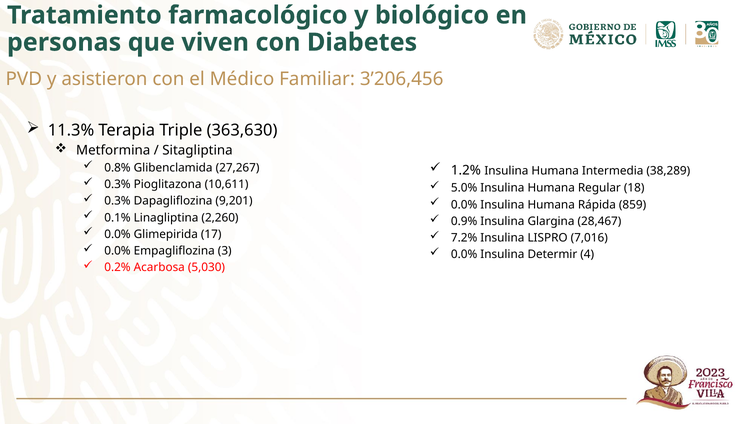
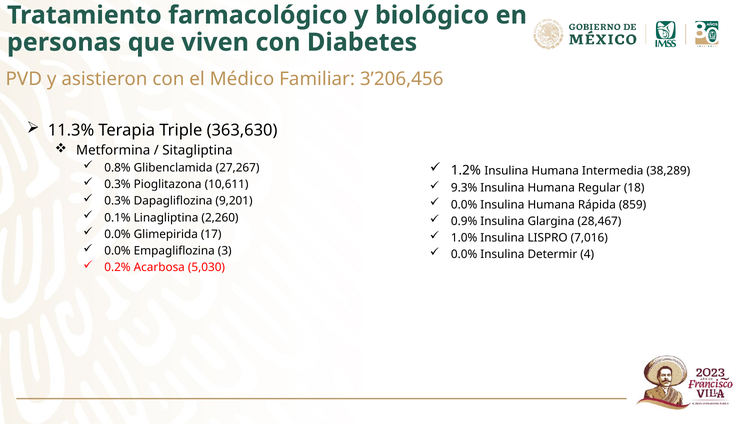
5.0%: 5.0% -> 9.3%
7.2%: 7.2% -> 1.0%
